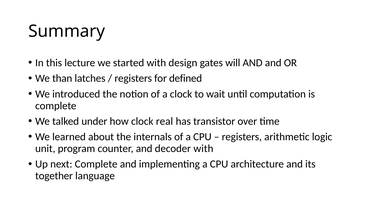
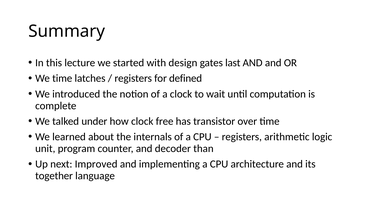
will: will -> last
We than: than -> time
real: real -> free
decoder with: with -> than
next Complete: Complete -> Improved
